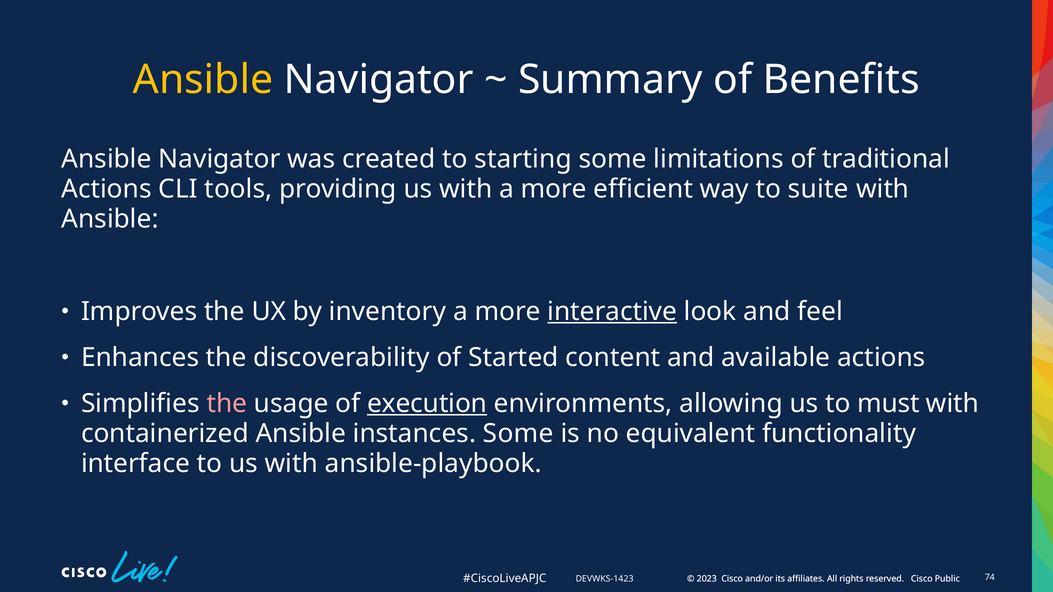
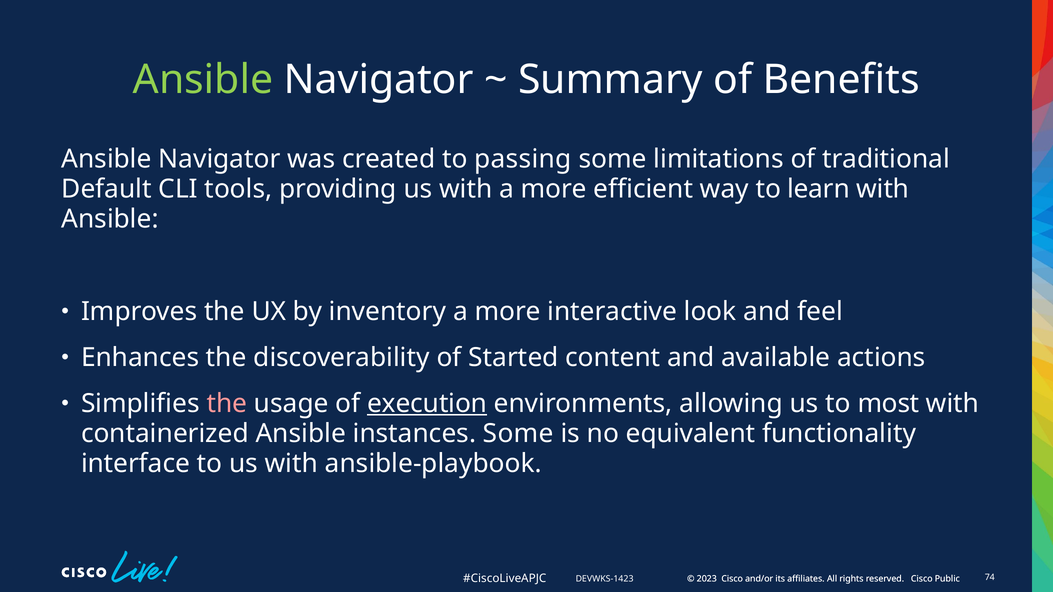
Ansible at (203, 80) colour: yellow -> light green
starting: starting -> passing
Actions at (107, 189): Actions -> Default
suite: suite -> learn
interactive underline: present -> none
must: must -> most
